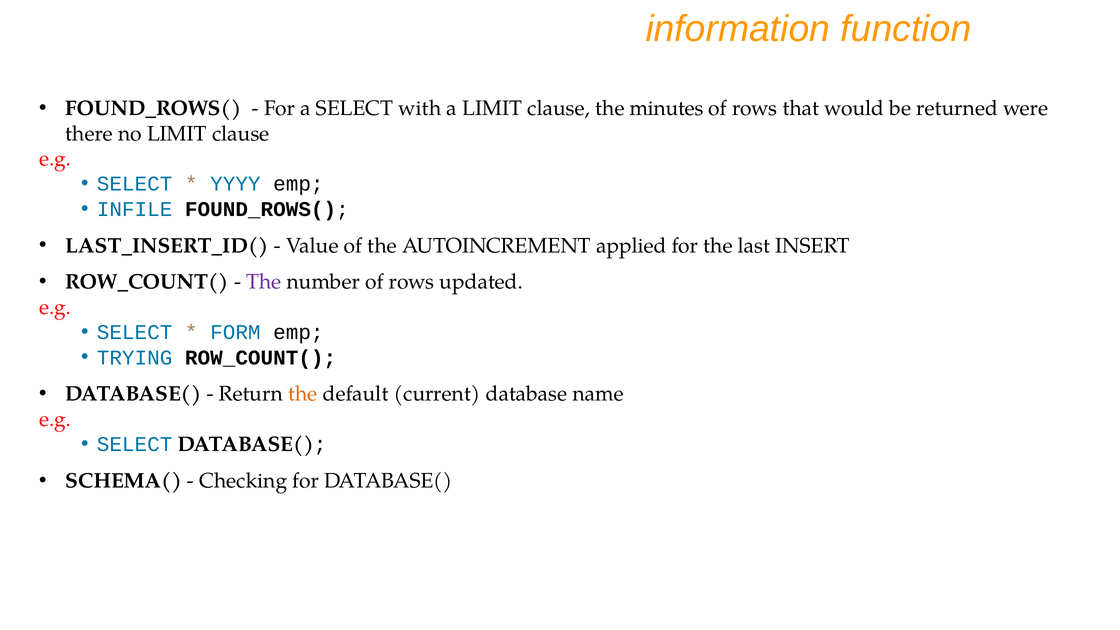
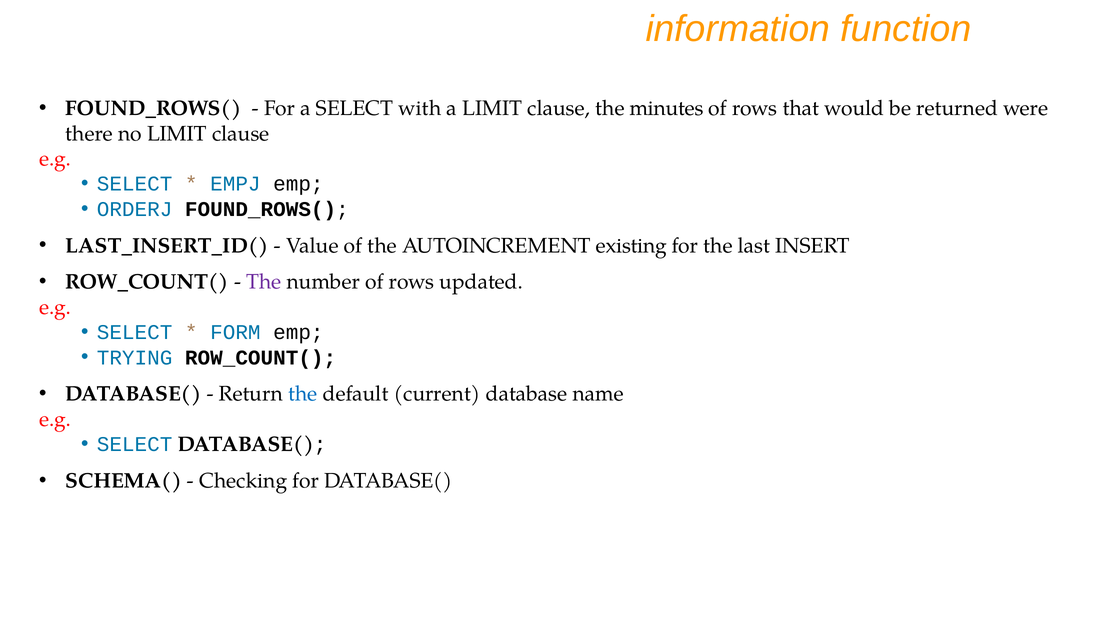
YYYY: YYYY -> EMPJ
INFILE: INFILE -> ORDERJ
applied: applied -> existing
the at (303, 394) colour: orange -> blue
